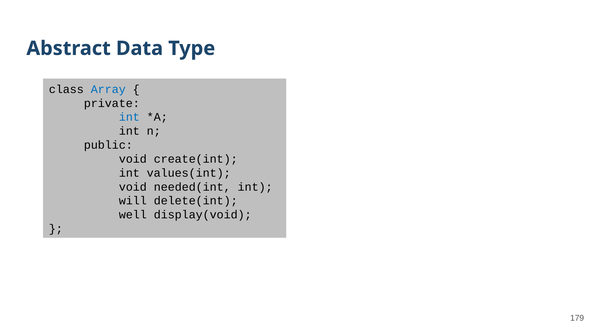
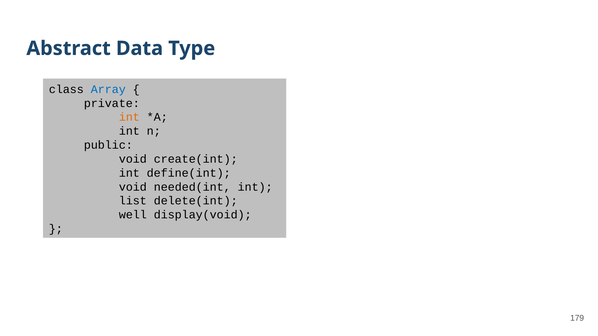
int at (129, 117) colour: blue -> orange
values(int: values(int -> define(int
will: will -> list
